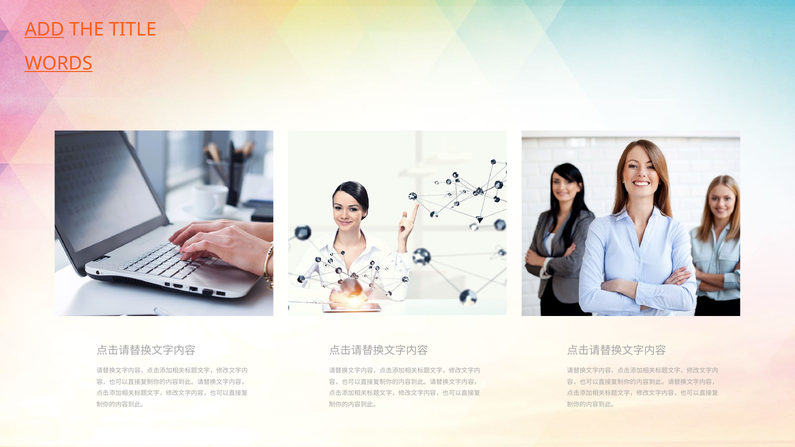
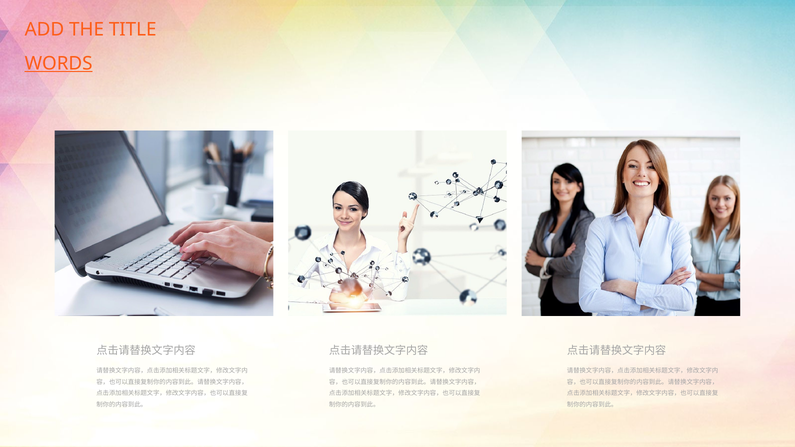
ADD underline: present -> none
